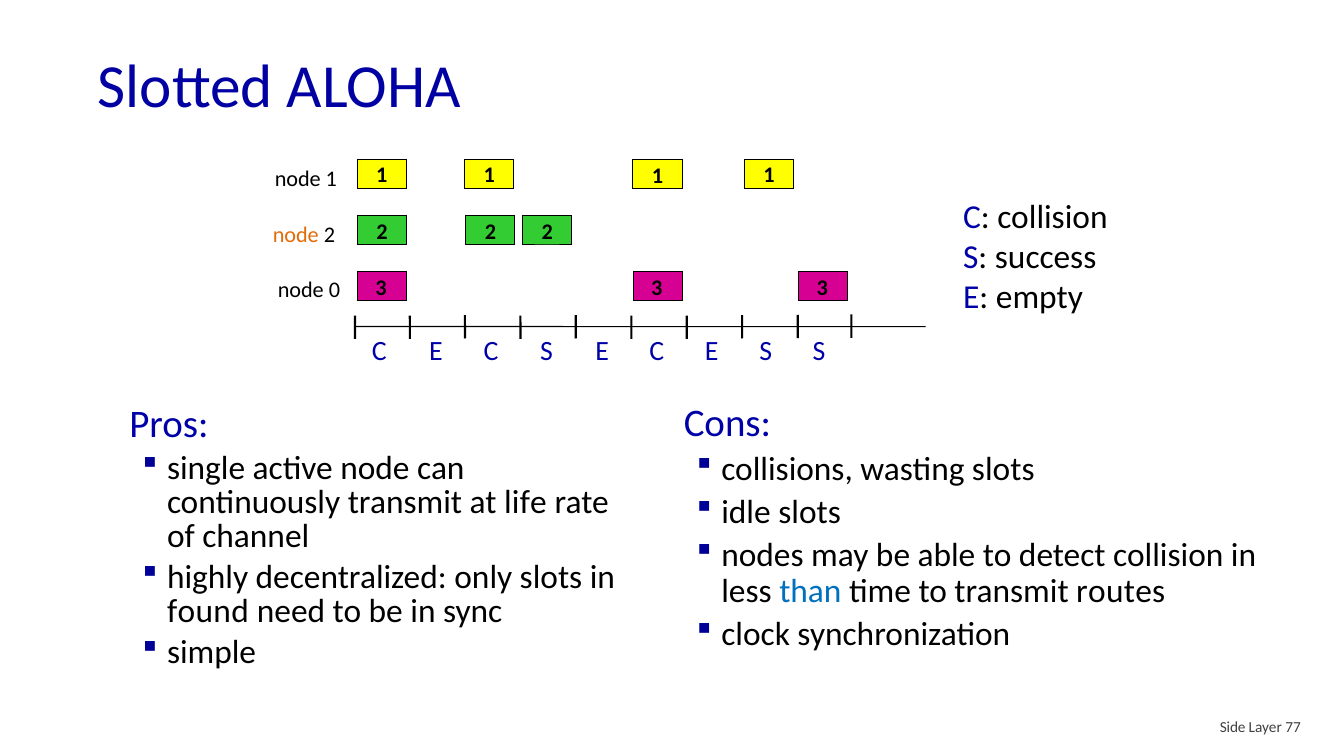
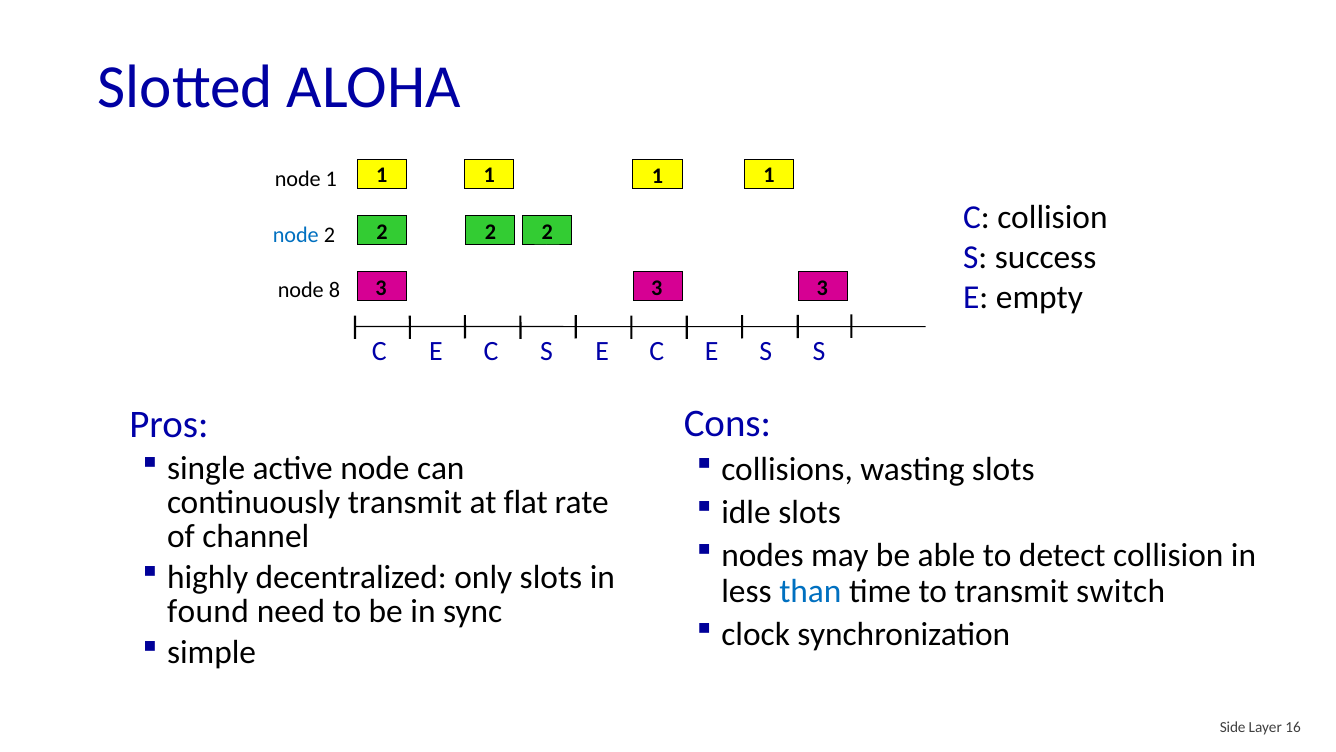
node at (296, 235) colour: orange -> blue
0: 0 -> 8
life: life -> flat
routes: routes -> switch
77: 77 -> 16
